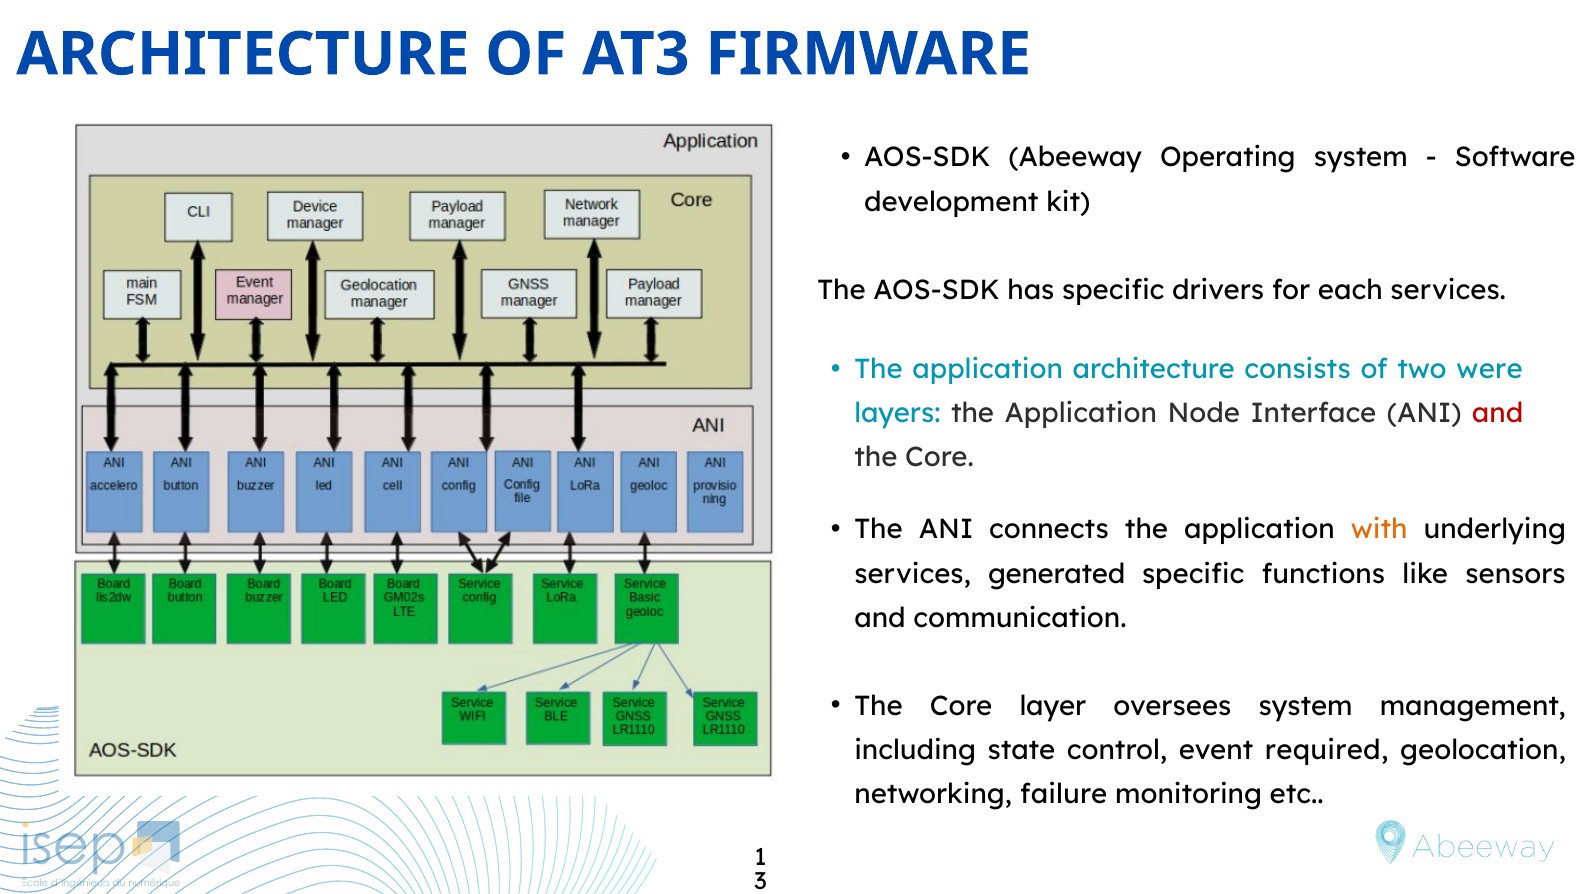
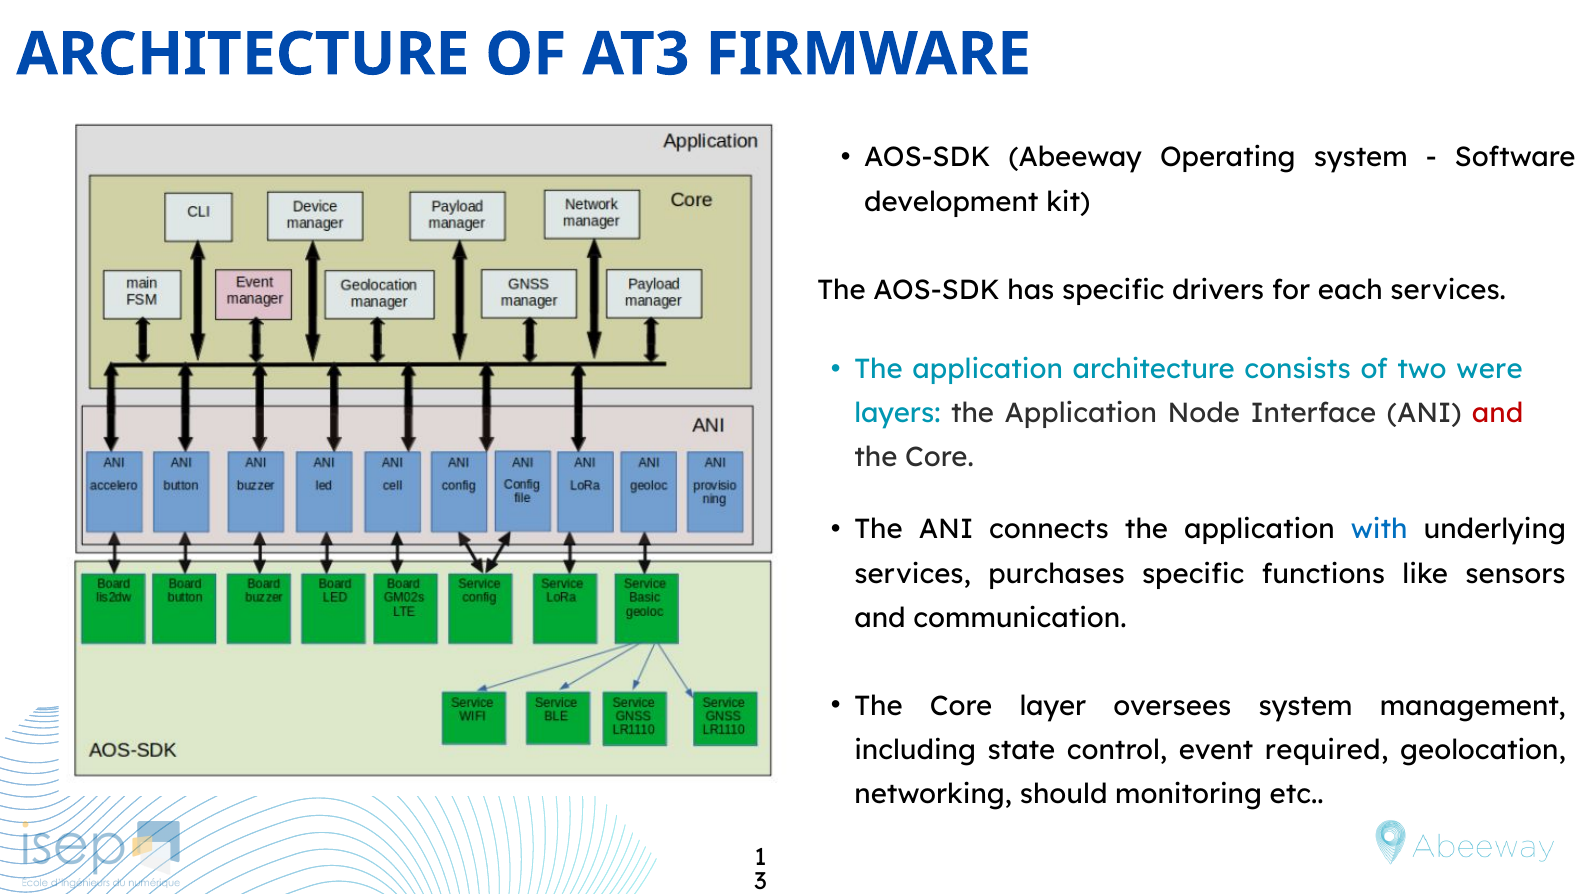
with colour: orange -> blue
generated: generated -> purchases
failure: failure -> should
